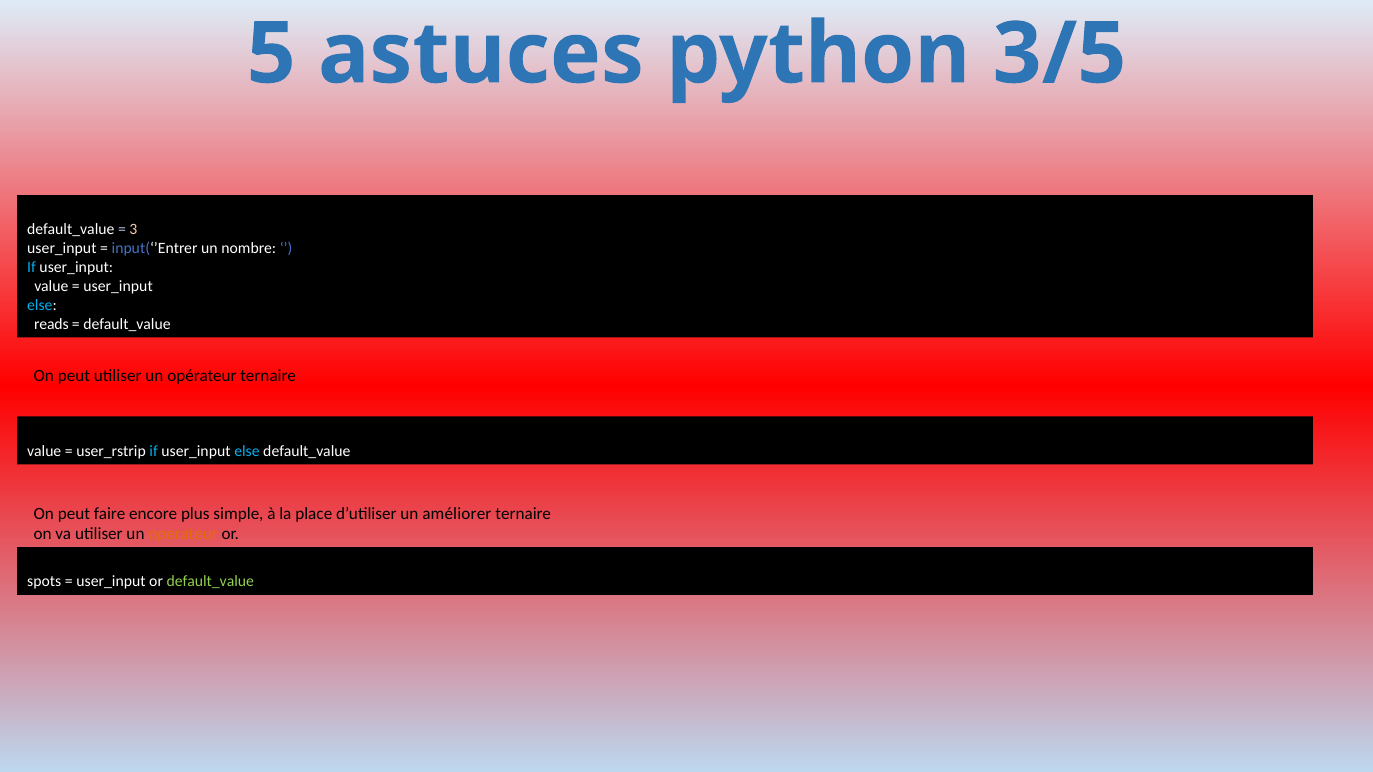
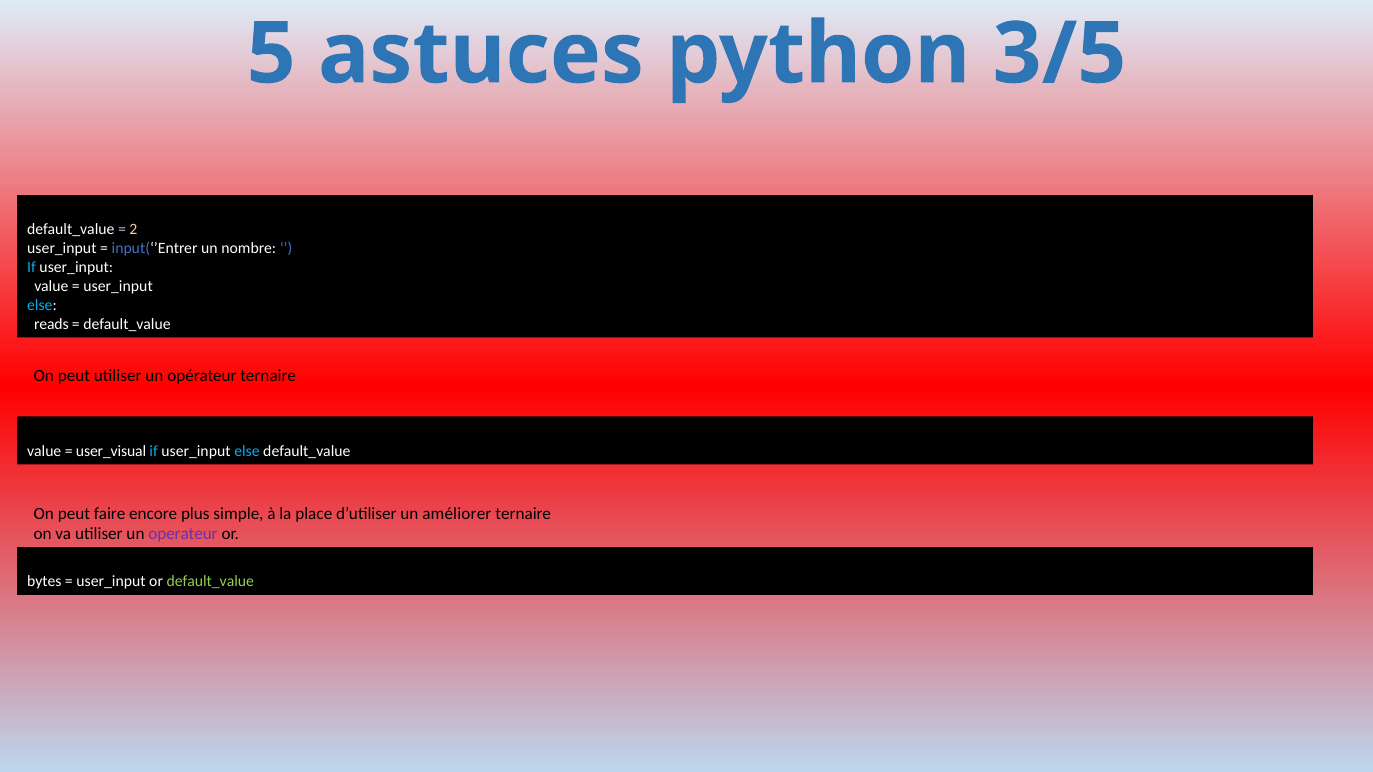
3: 3 -> 2
user_rstrip: user_rstrip -> user_visual
operateur colour: orange -> purple
spots: spots -> bytes
